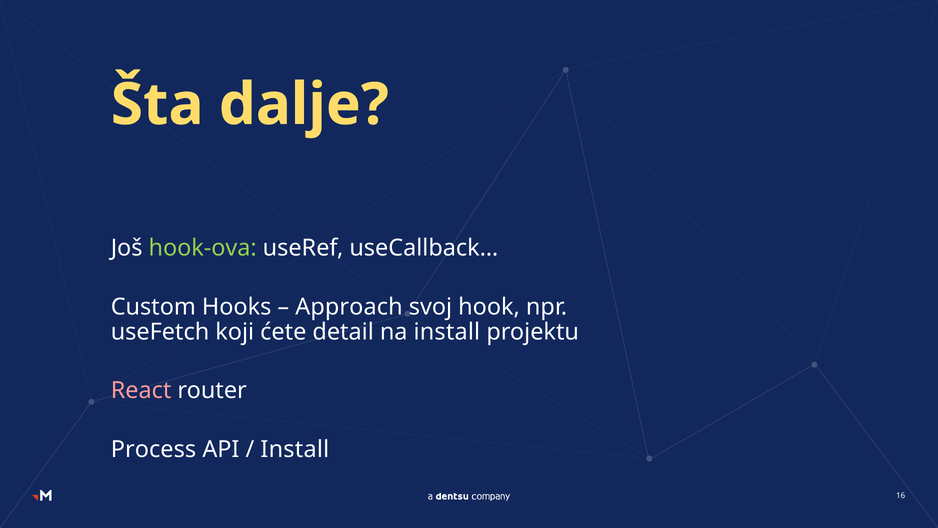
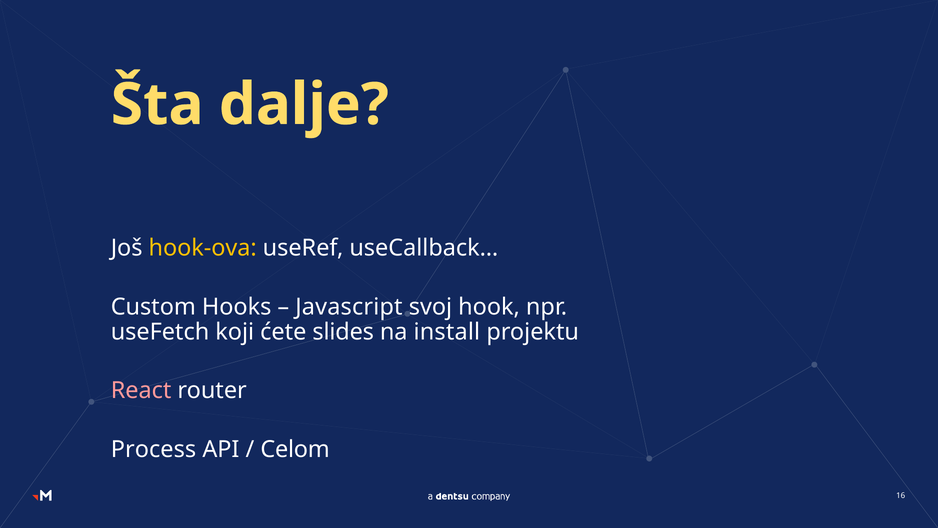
hook-ova colour: light green -> yellow
Approach: Approach -> Javascript
detail: detail -> slides
Install at (295, 449): Install -> Celom
